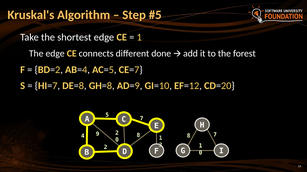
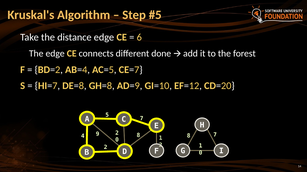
shortest: shortest -> distance
1 at (139, 37): 1 -> 6
